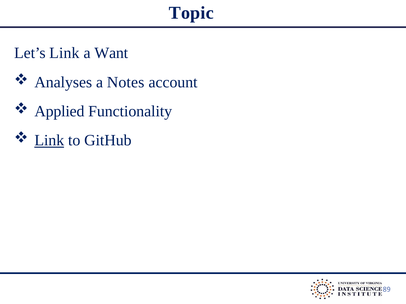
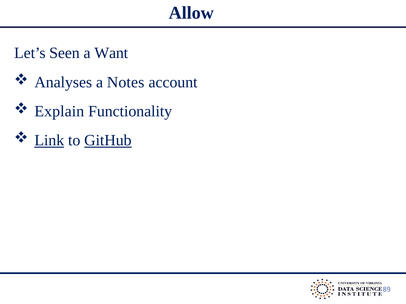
Topic: Topic -> Allow
Let’s Link: Link -> Seen
Applied: Applied -> Explain
GitHub underline: none -> present
